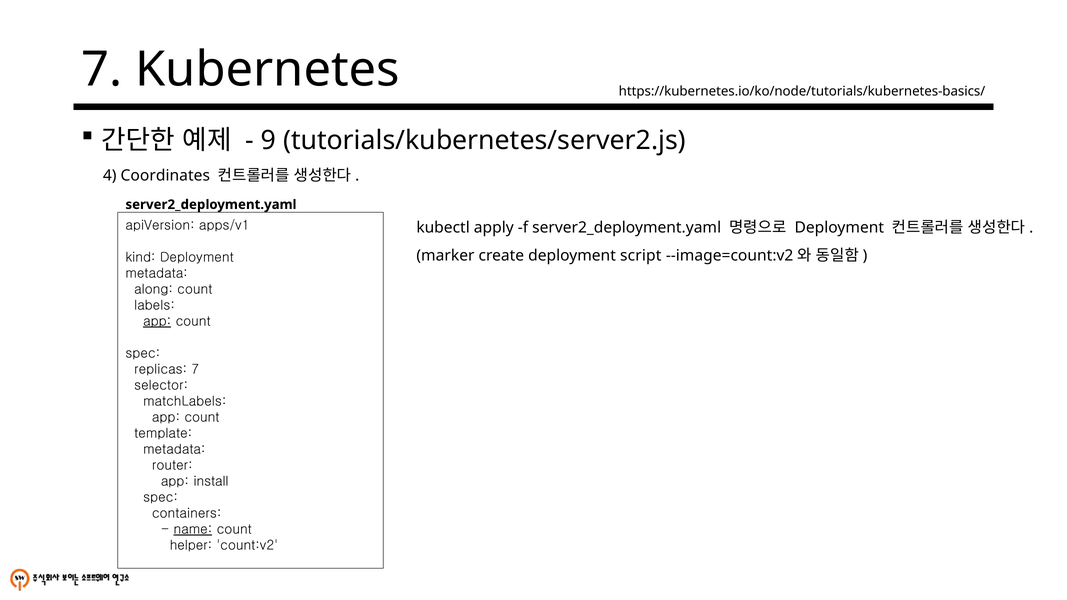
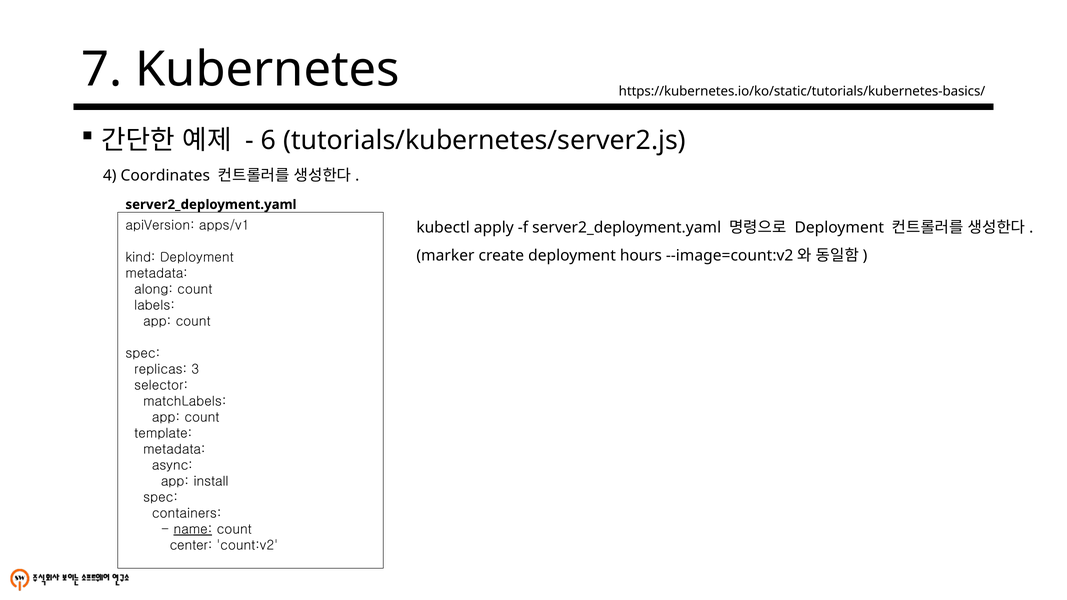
https://kubernetes.io/ko/node/tutorials/kubernetes-basics/: https://kubernetes.io/ko/node/tutorials/kubernetes-basics/ -> https://kubernetes.io/ko/static/tutorials/kubernetes-basics/
9: 9 -> 6
script: script -> hours
app at (157, 321) underline: present -> none
replicas 7: 7 -> 3
router: router -> async
helper: helper -> center
